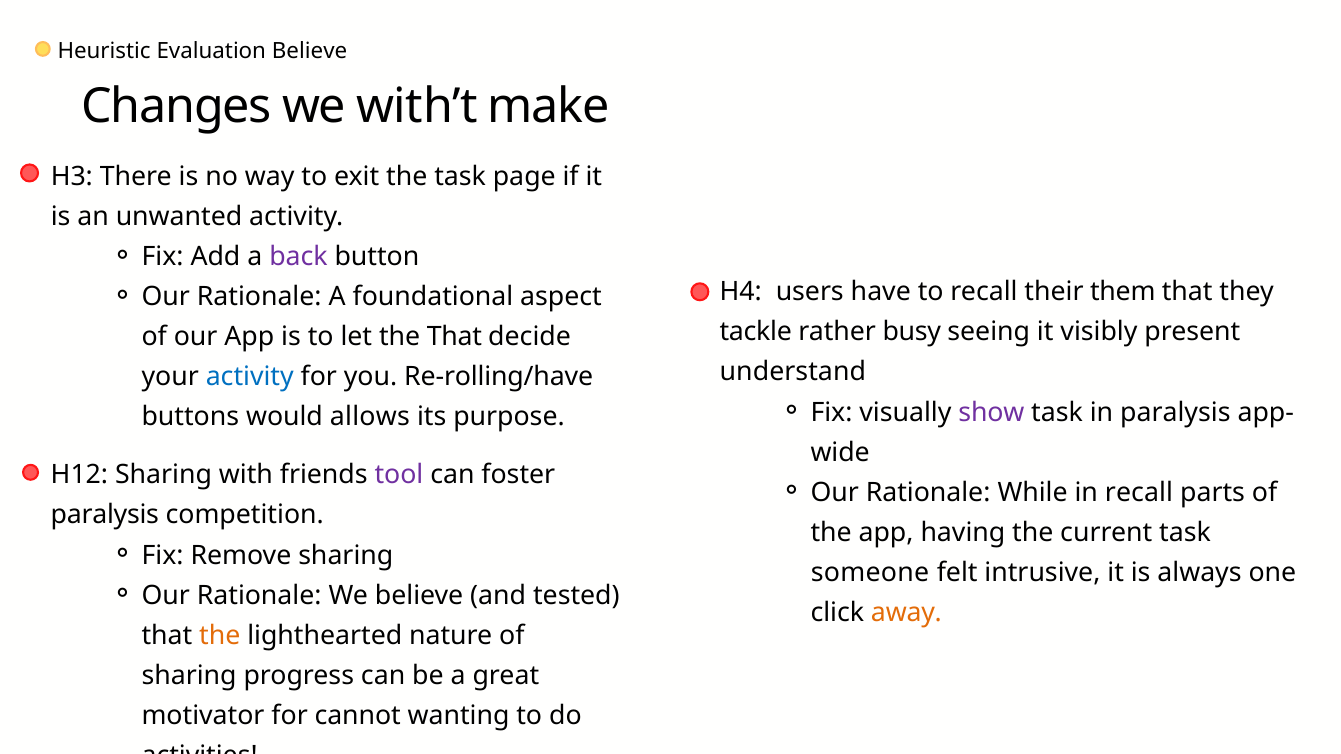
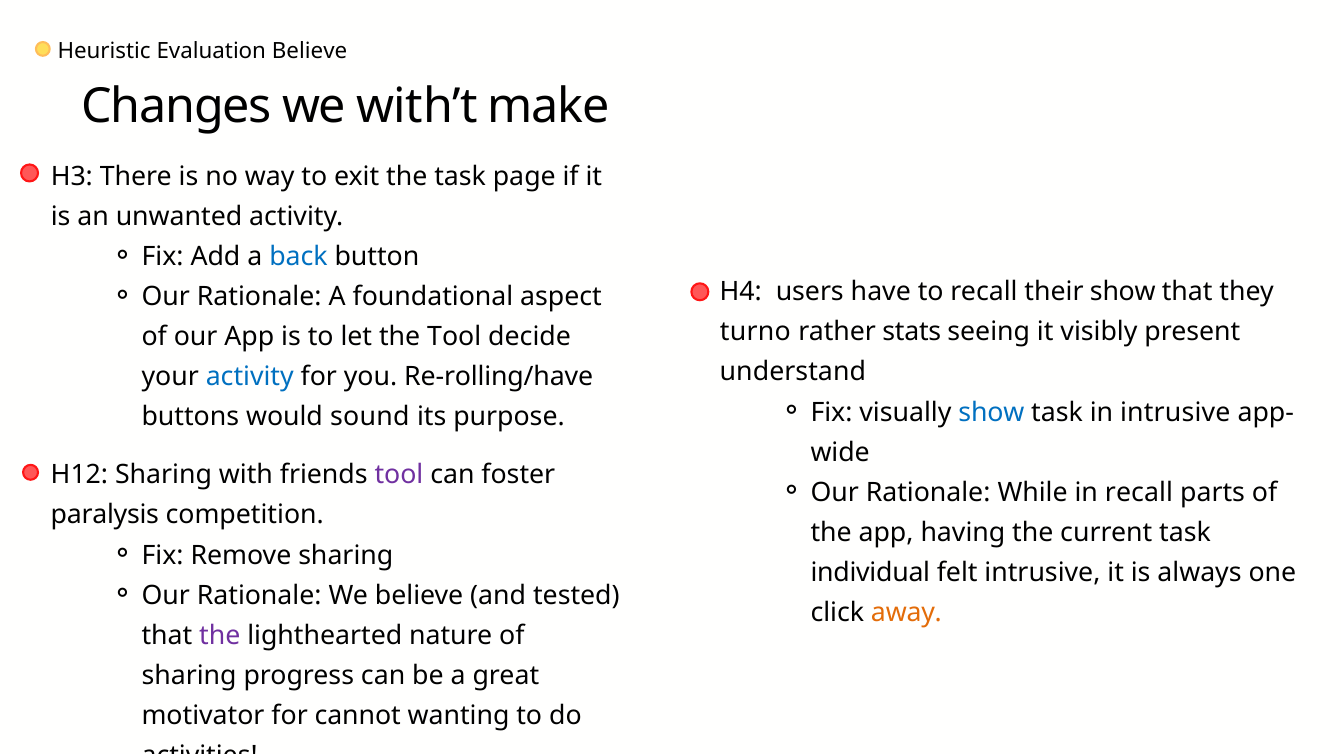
back colour: purple -> blue
their them: them -> show
tackle: tackle -> turno
busy: busy -> stats
the That: That -> Tool
show at (991, 412) colour: purple -> blue
in paralysis: paralysis -> intrusive
allows: allows -> sound
someone: someone -> individual
the at (220, 636) colour: orange -> purple
